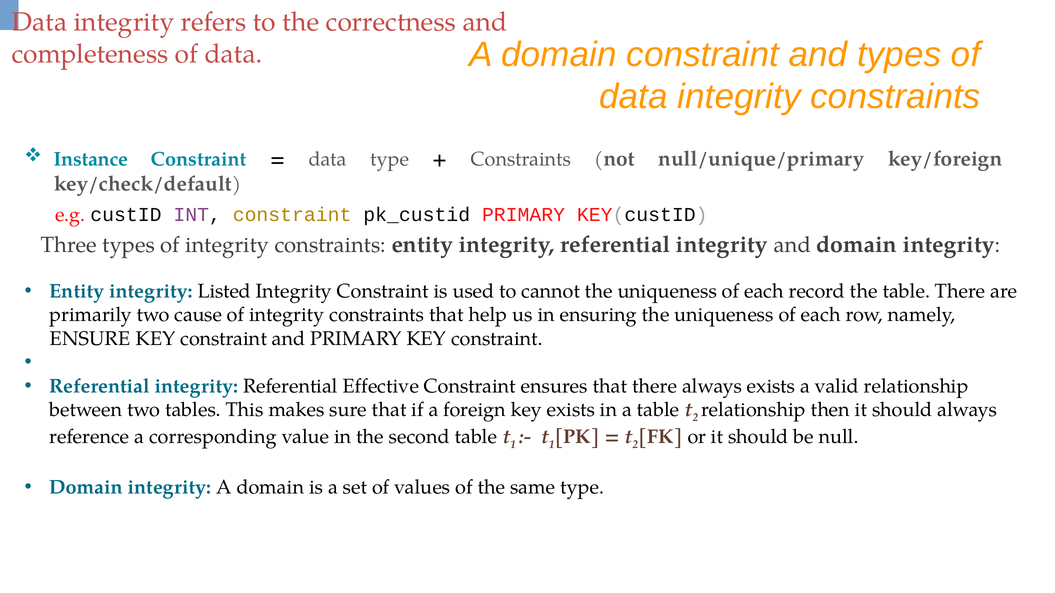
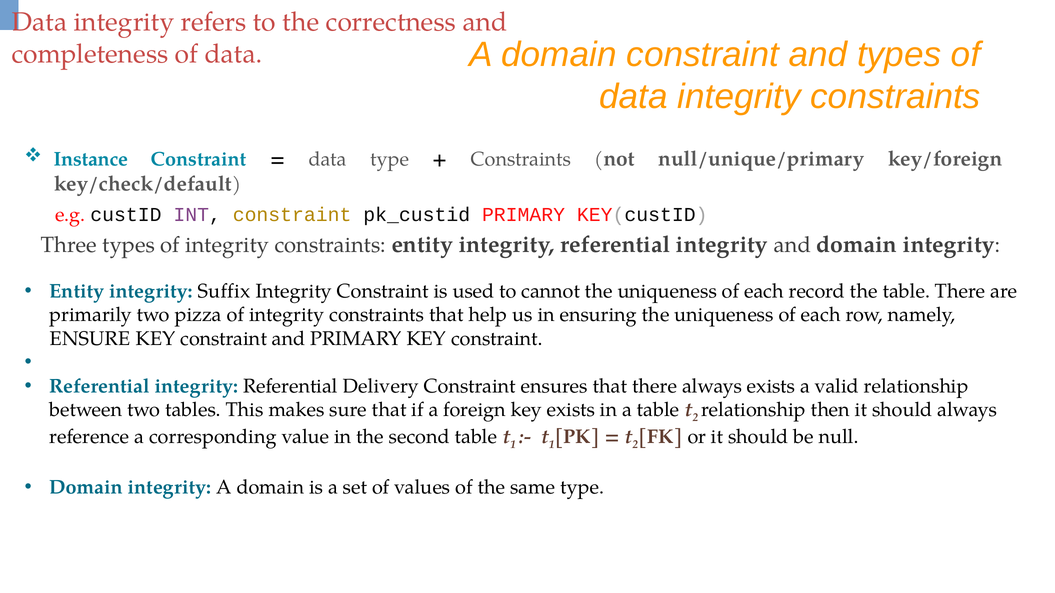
Listed: Listed -> Suffix
cause: cause -> pizza
Effective: Effective -> Delivery
